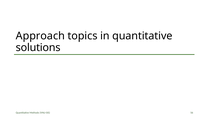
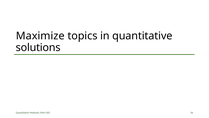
Approach: Approach -> Maximize
